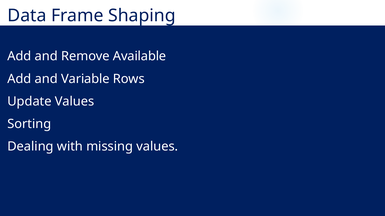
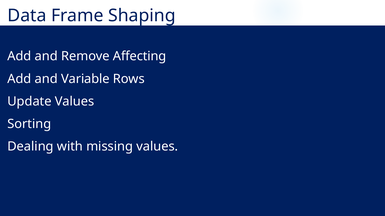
Available: Available -> Affecting
